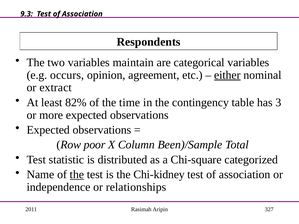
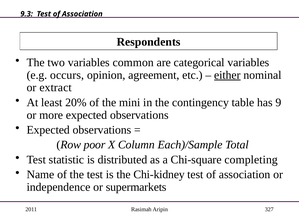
maintain: maintain -> common
82%: 82% -> 20%
time: time -> mini
3: 3 -> 9
Been)/Sample: Been)/Sample -> Each)/Sample
categorized: categorized -> completing
the at (77, 175) underline: present -> none
relationships: relationships -> supermarkets
